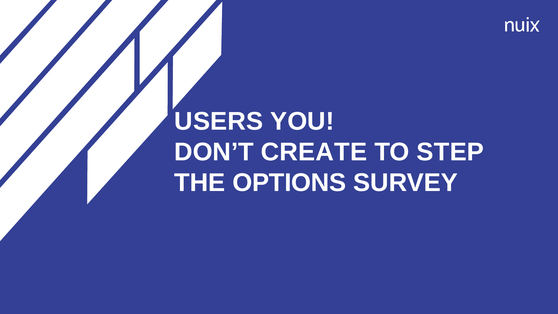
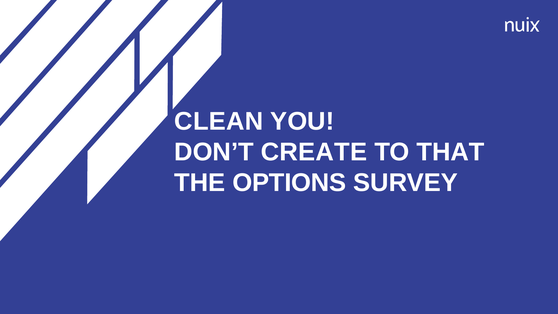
USERS: USERS -> CLEAN
STEP: STEP -> THAT
